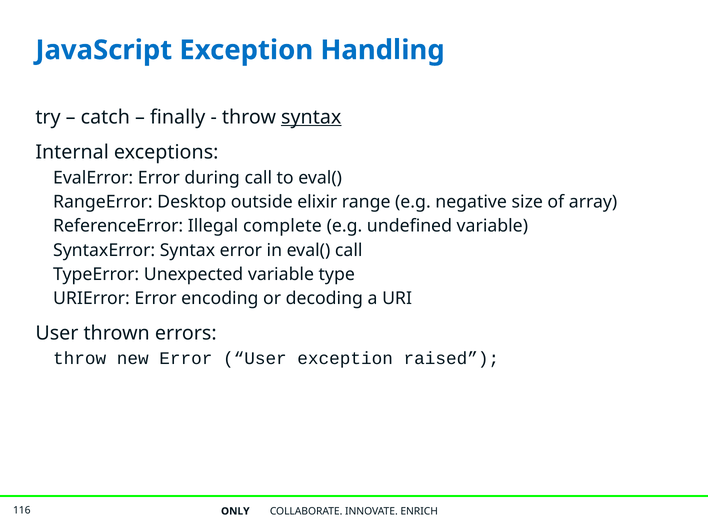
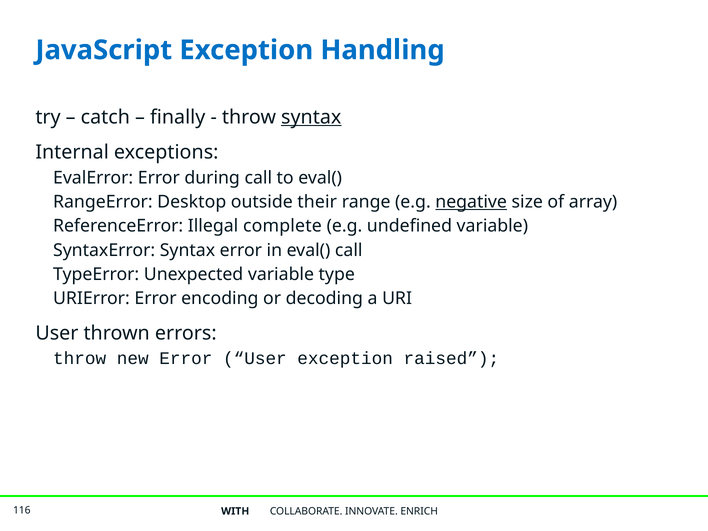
elixir: elixir -> their
negative underline: none -> present
ONLY: ONLY -> WITH
